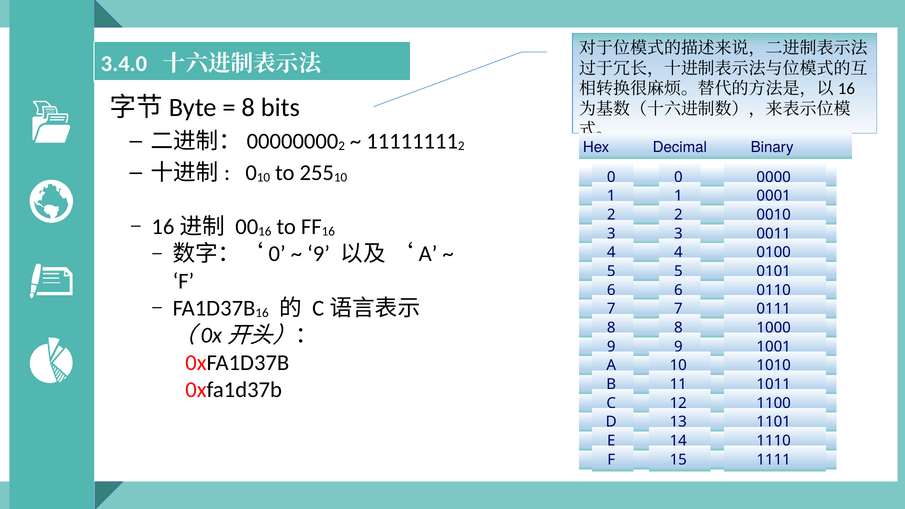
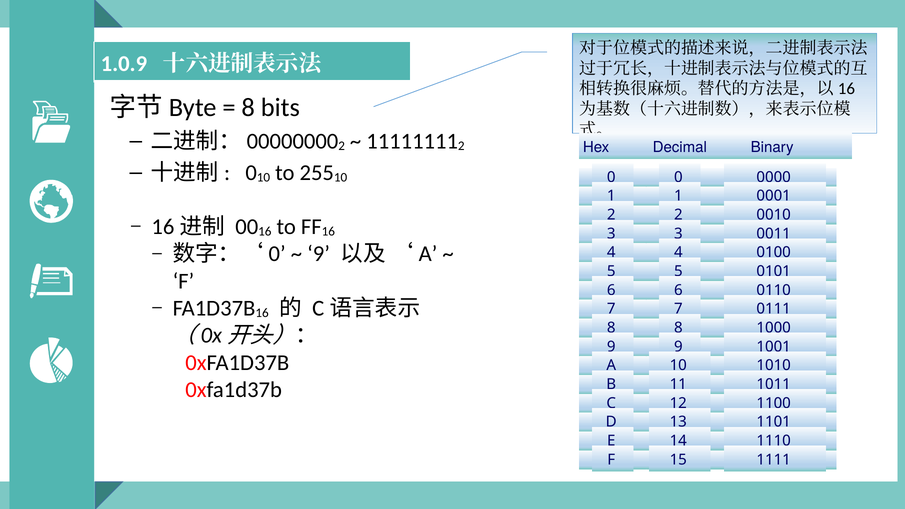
3.4.0: 3.4.0 -> 1.0.9
